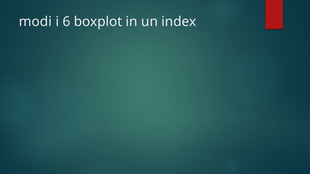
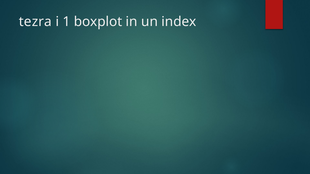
modi: modi -> tezra
6: 6 -> 1
